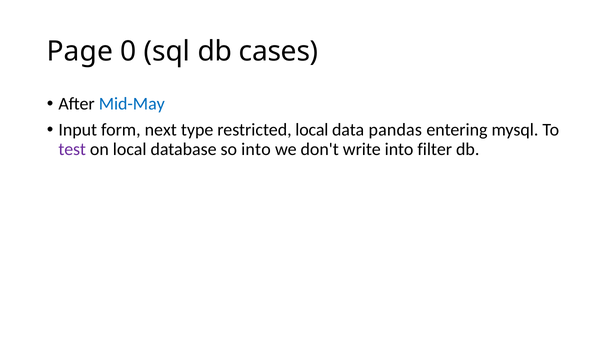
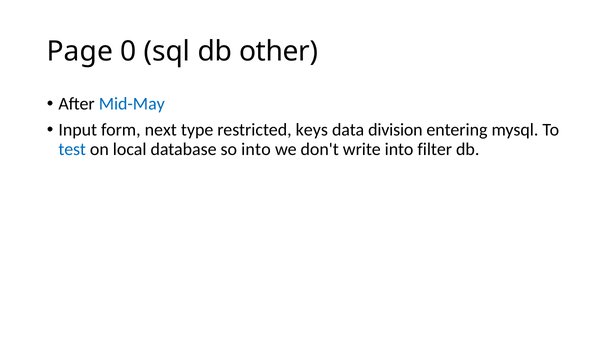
cases: cases -> other
restricted local: local -> keys
pandas: pandas -> division
test colour: purple -> blue
